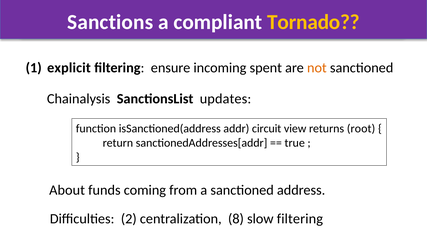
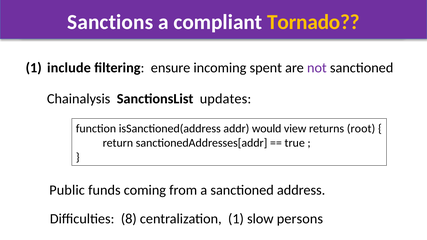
explicit: explicit -> include
not colour: orange -> purple
circuit: circuit -> would
About: About -> Public
2: 2 -> 8
centralization 8: 8 -> 1
slow filtering: filtering -> persons
